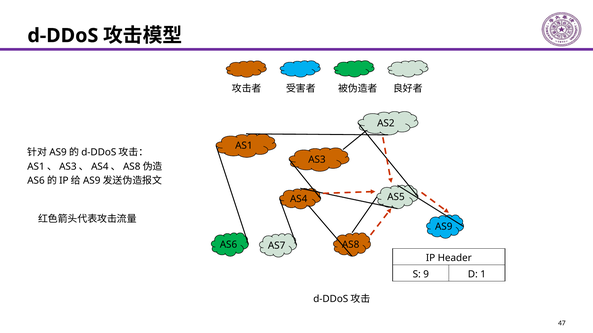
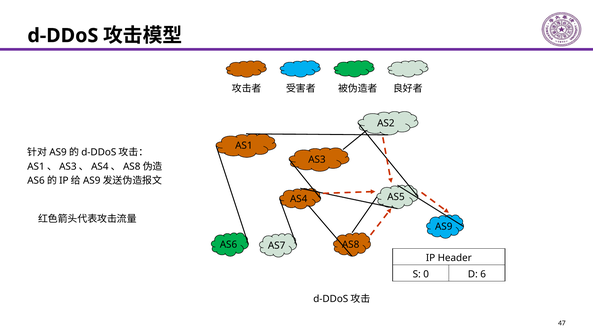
9: 9 -> 0
1: 1 -> 6
